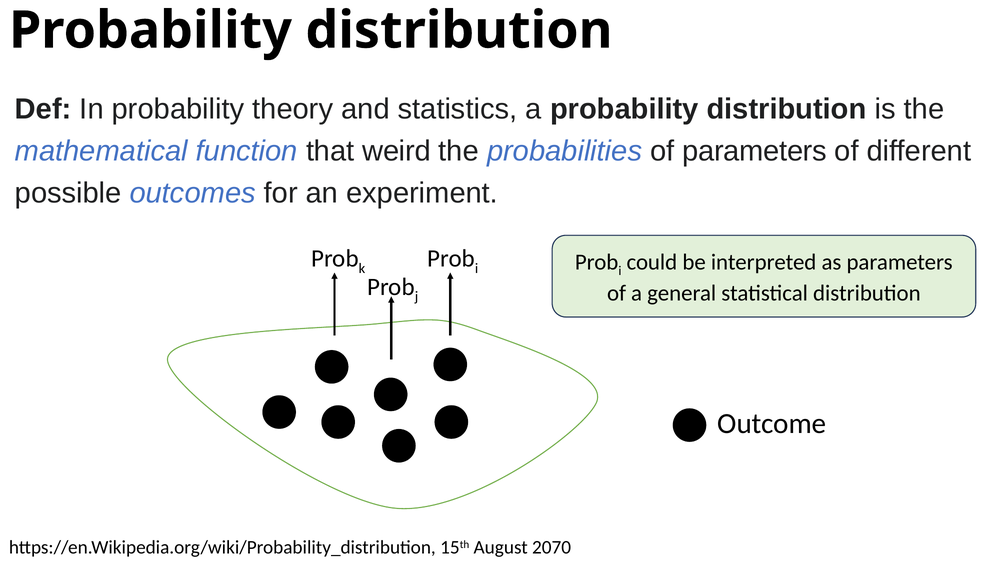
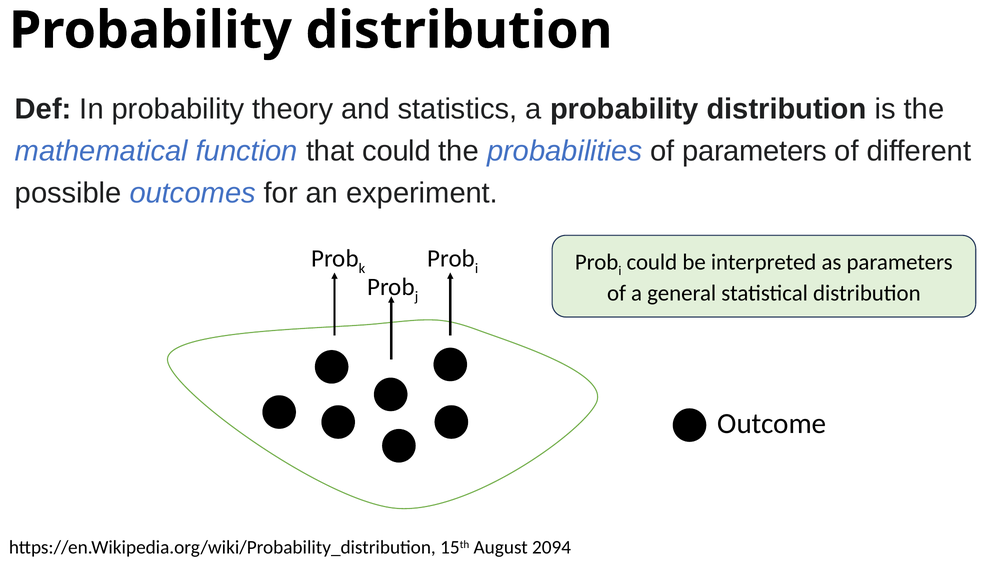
that weird: weird -> could
2070: 2070 -> 2094
